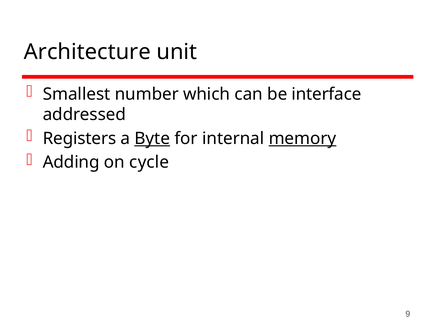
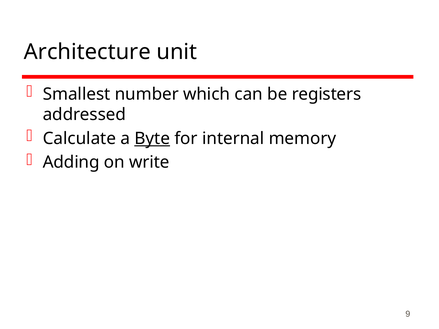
interface: interface -> registers
Registers: Registers -> Calculate
memory underline: present -> none
cycle: cycle -> write
